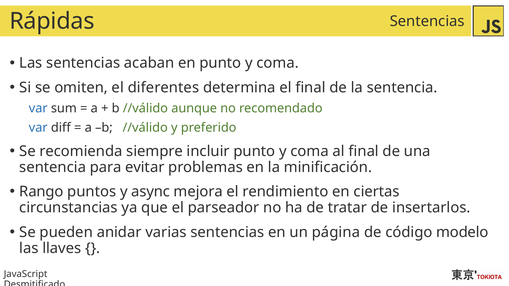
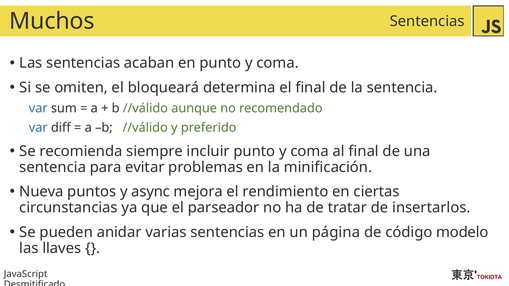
Rápidas: Rápidas -> Muchos
diferentes: diferentes -> bloqueará
Rango: Rango -> Nueva
